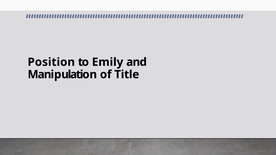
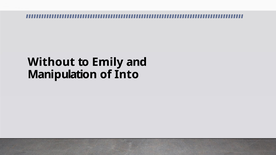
Position: Position -> Without
Title: Title -> Into
